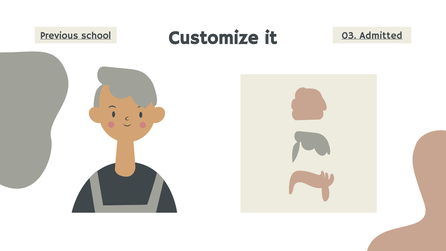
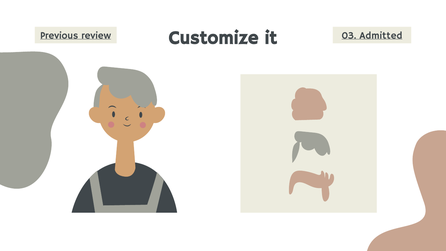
school: school -> review
